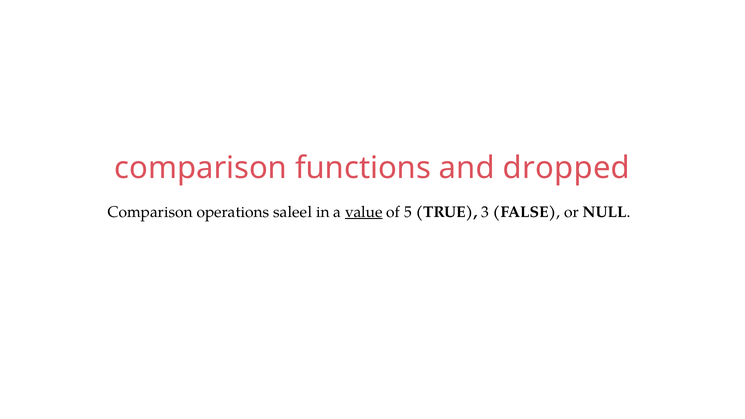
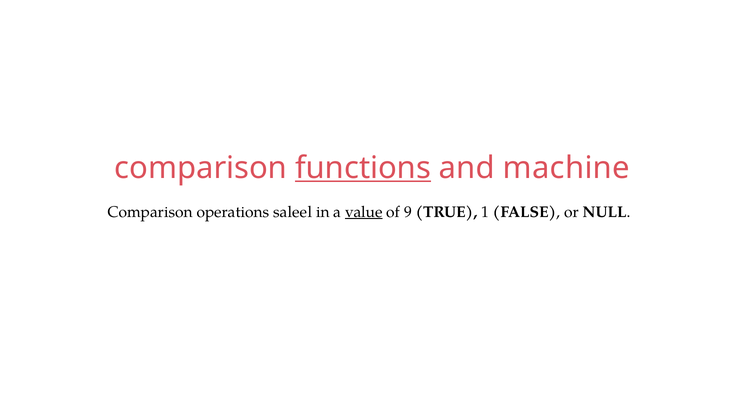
functions underline: none -> present
dropped: dropped -> machine
5: 5 -> 9
3: 3 -> 1
